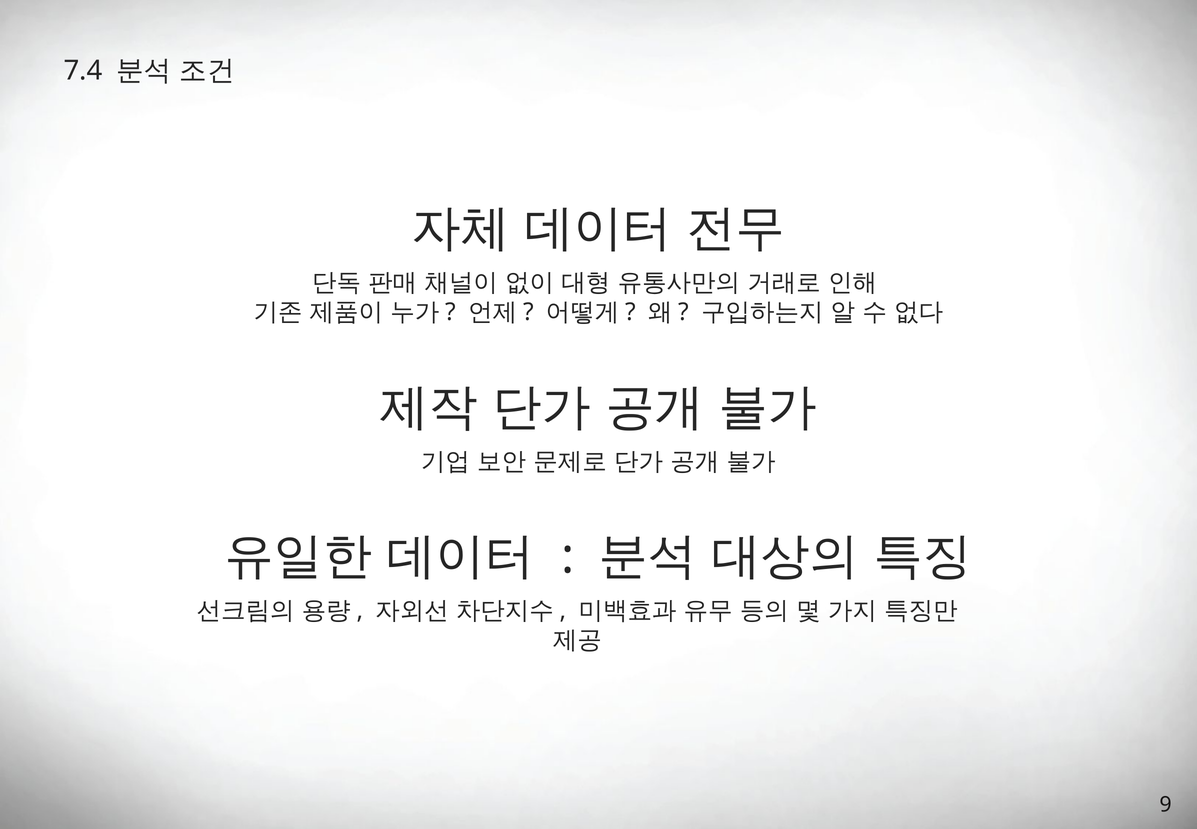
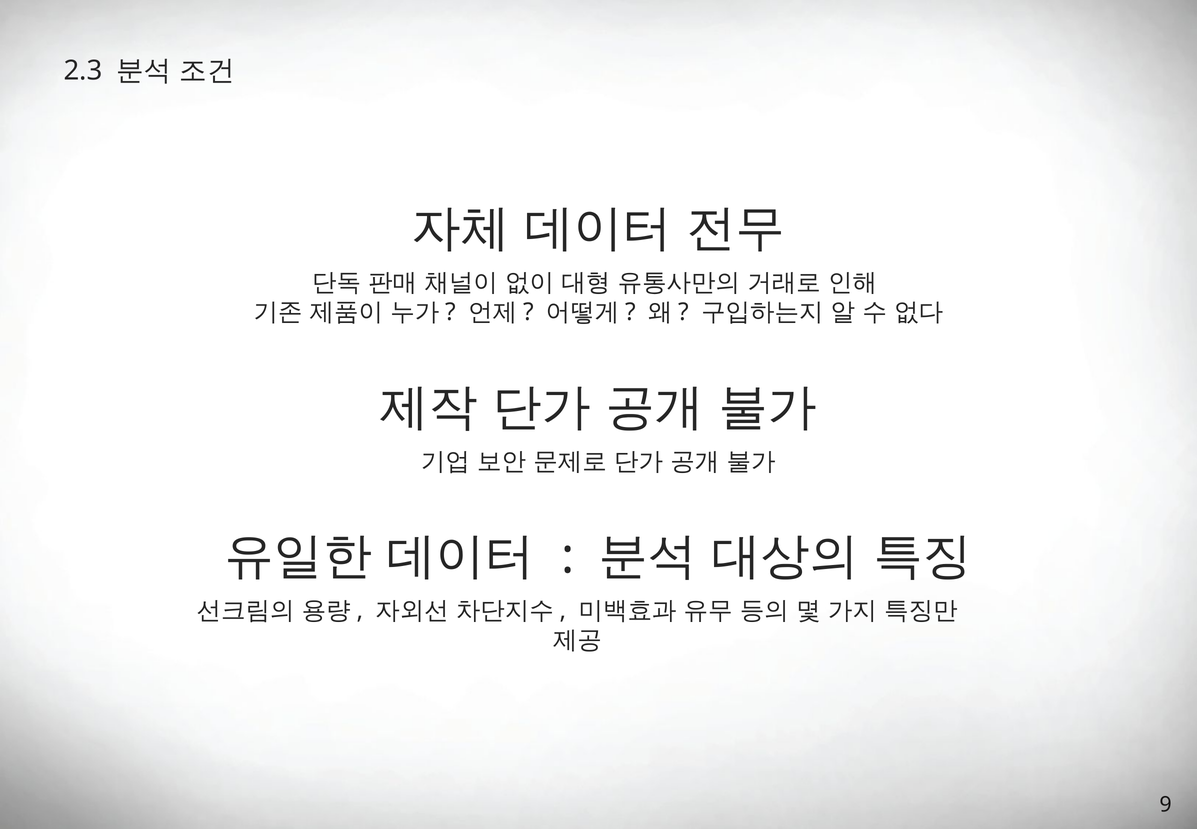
7.4: 7.4 -> 2.3
